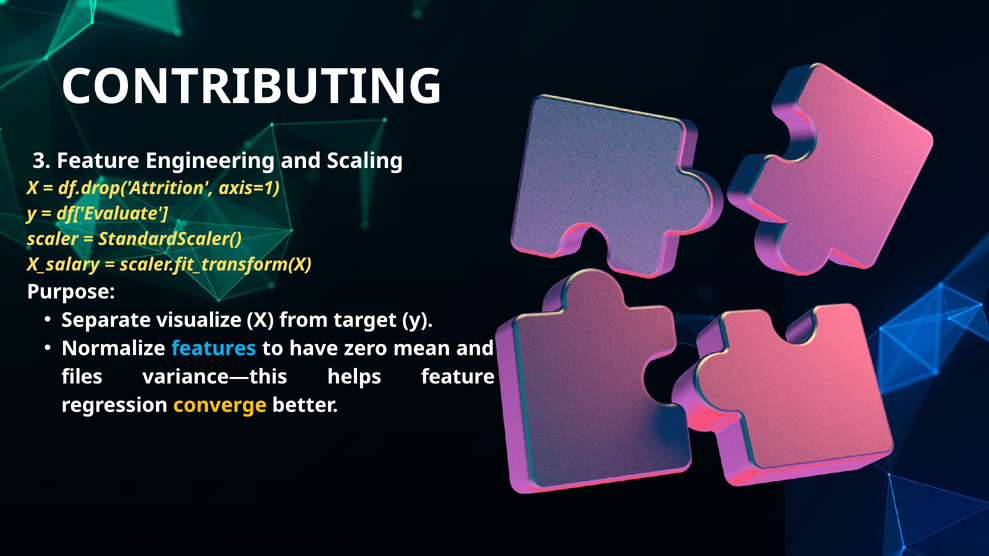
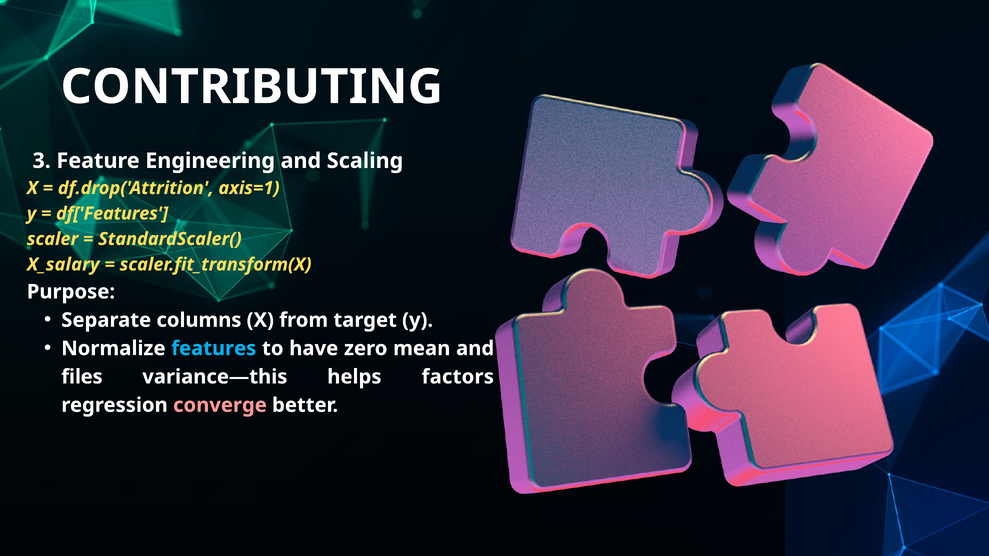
df['Evaluate: df['Evaluate -> df['Features
visualize: visualize -> columns
helps feature: feature -> factors
converge colour: yellow -> pink
